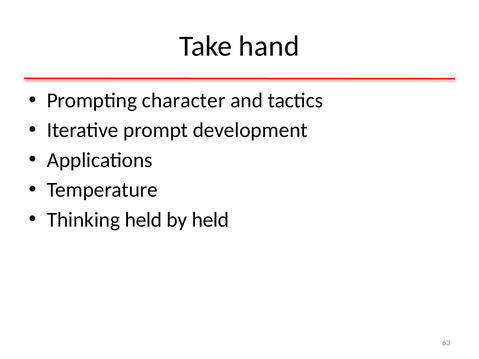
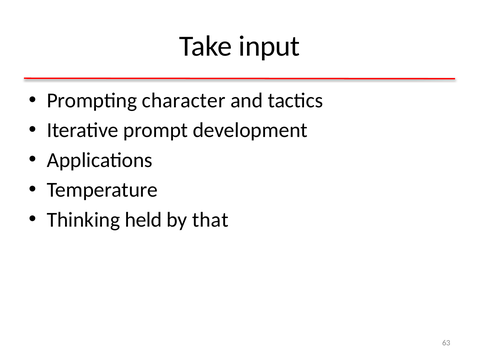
hand: hand -> input
by held: held -> that
